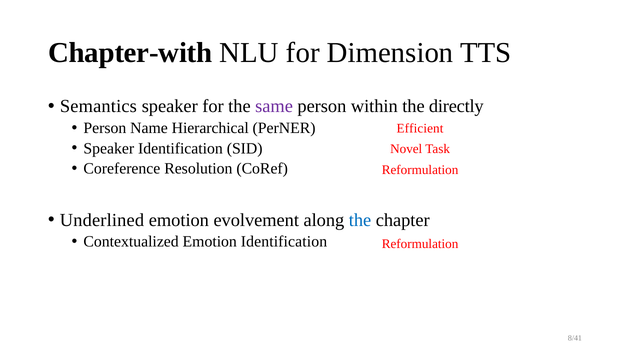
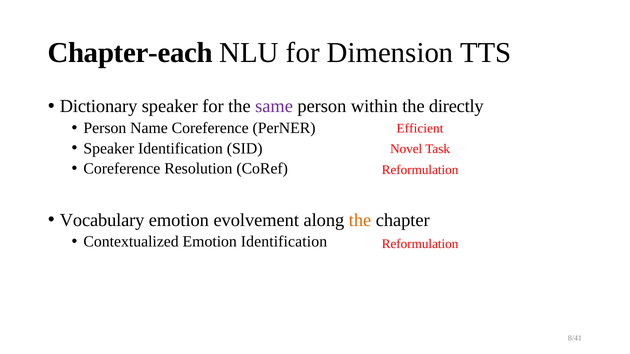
Chapter-with: Chapter-with -> Chapter-each
Semantics: Semantics -> Dictionary
Name Hierarchical: Hierarchical -> Coreference
Underlined: Underlined -> Vocabulary
the at (360, 220) colour: blue -> orange
